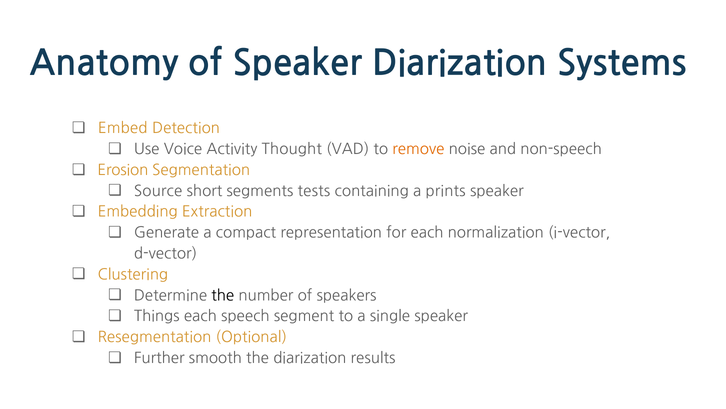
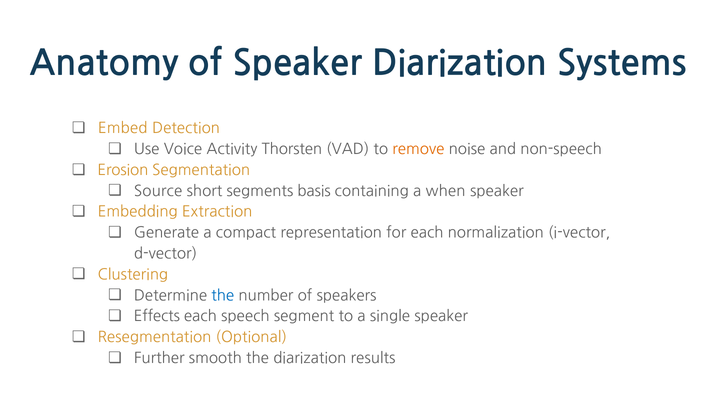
Thought: Thought -> Thorsten
tests: tests -> basis
prints: prints -> when
the at (223, 295) colour: black -> blue
Things: Things -> Effects
